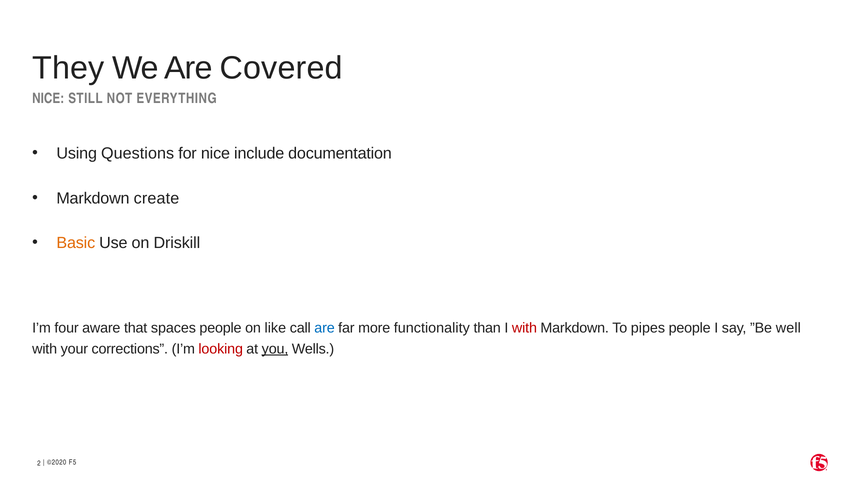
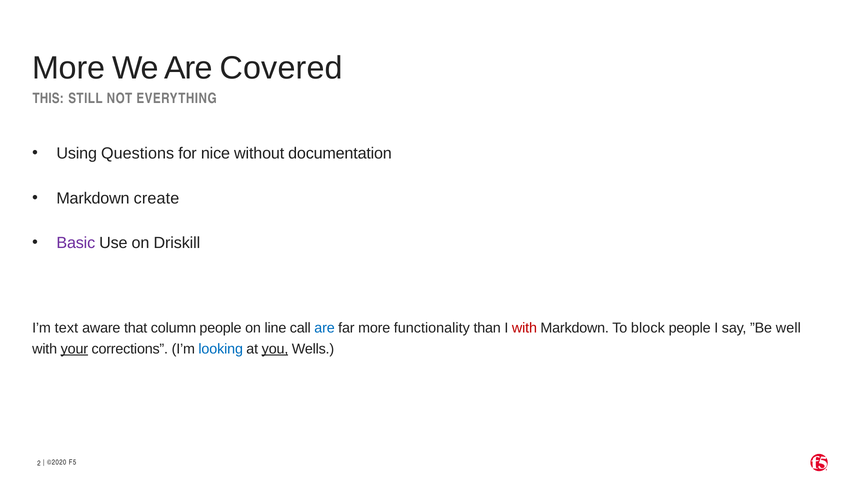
They at (68, 68): They -> More
NICE at (48, 98): NICE -> THIS
include: include -> without
Basic colour: orange -> purple
four: four -> text
spaces: spaces -> column
like: like -> line
pipes: pipes -> block
your underline: none -> present
looking colour: red -> blue
